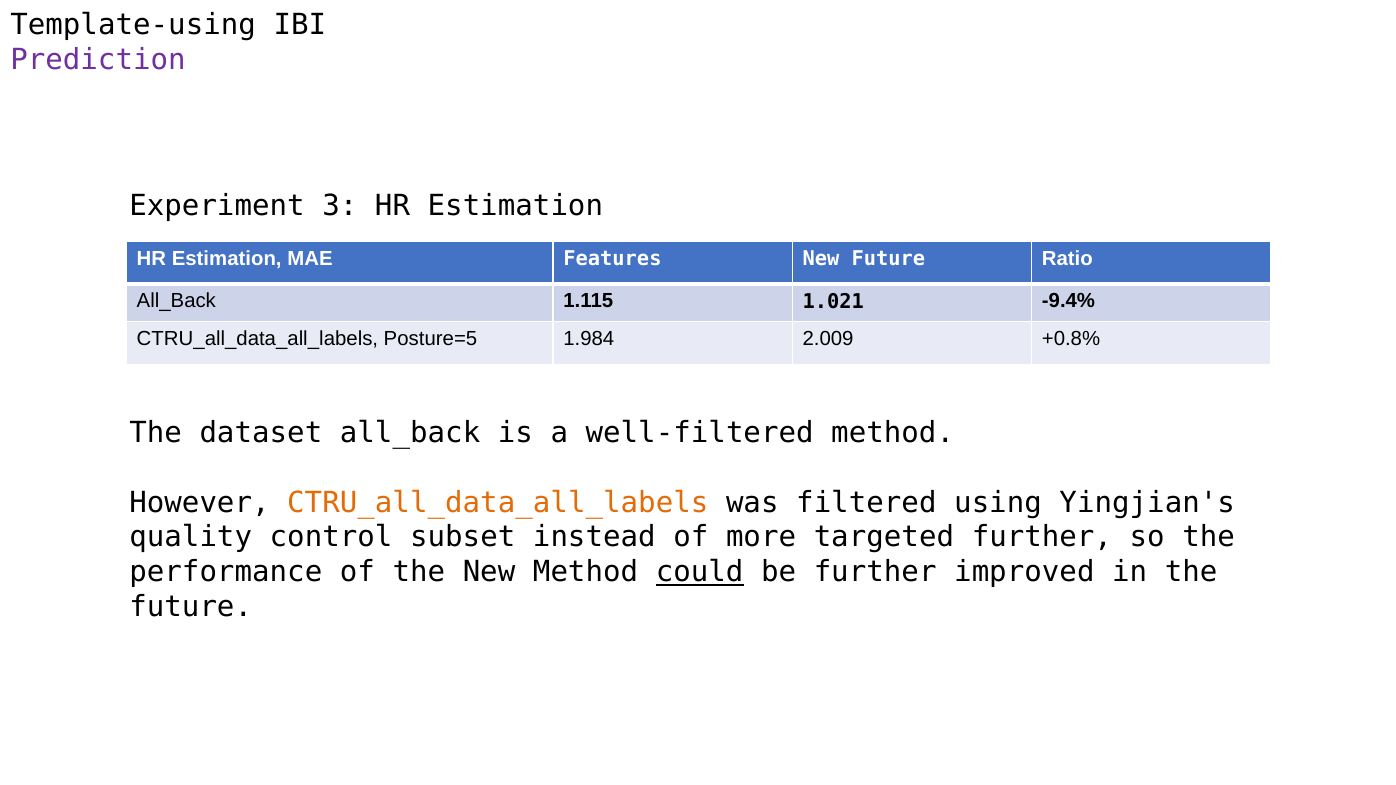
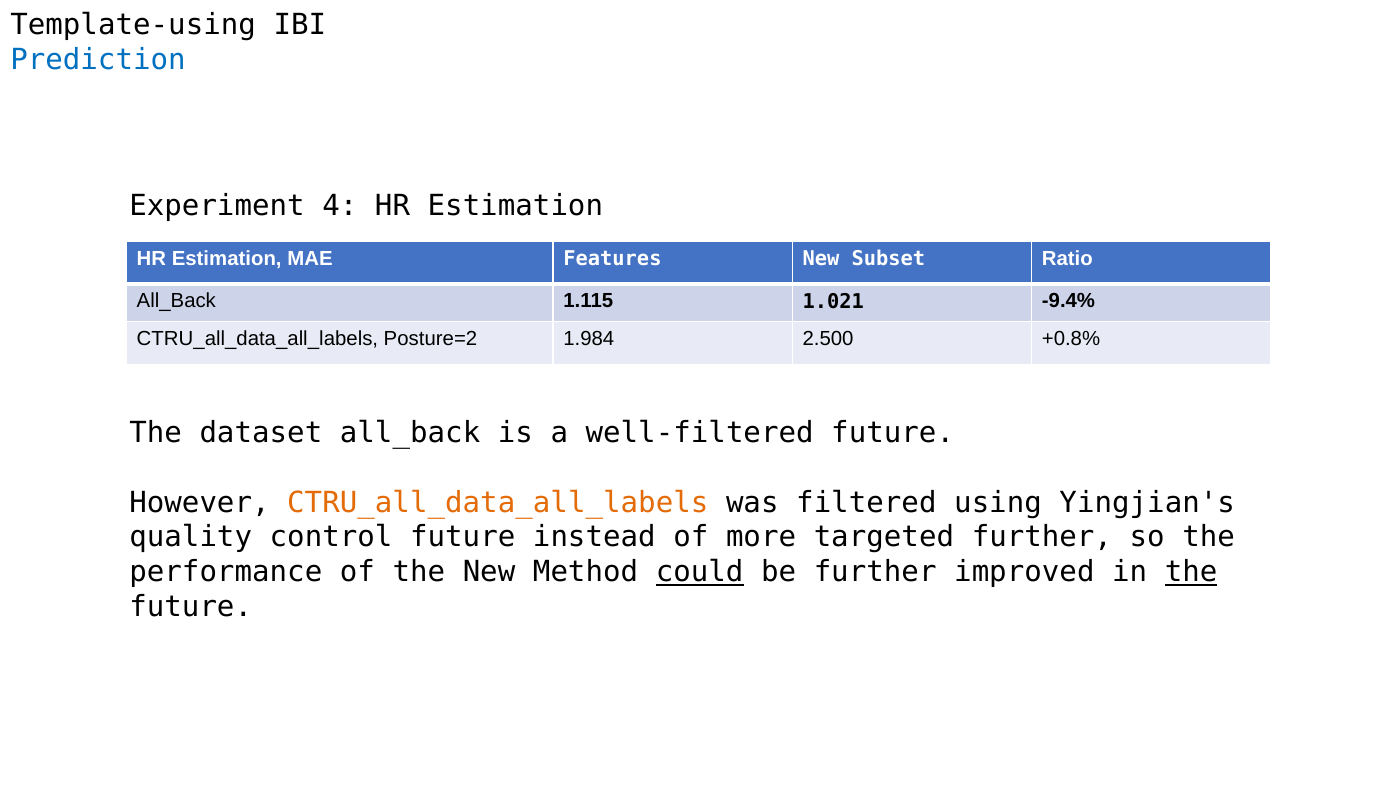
Prediction colour: purple -> blue
3: 3 -> 4
New Future: Future -> Subset
Posture=5: Posture=5 -> Posture=2
2.009: 2.009 -> 2.500
well-filtered method: method -> future
control subset: subset -> future
the at (1191, 572) underline: none -> present
